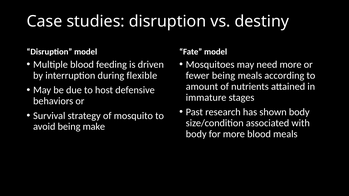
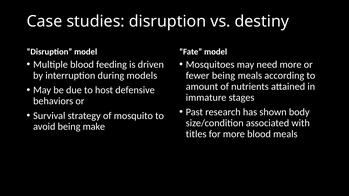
flexible: flexible -> models
body at (196, 134): body -> titles
